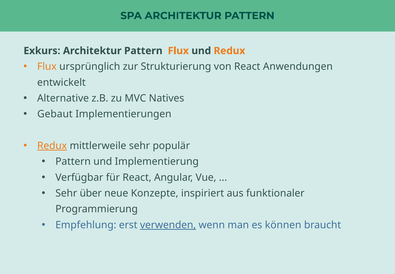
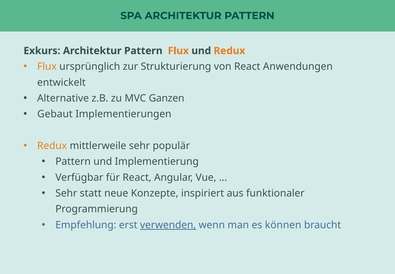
Natives: Natives -> Ganzen
Redux at (52, 146) underline: present -> none
über: über -> statt
